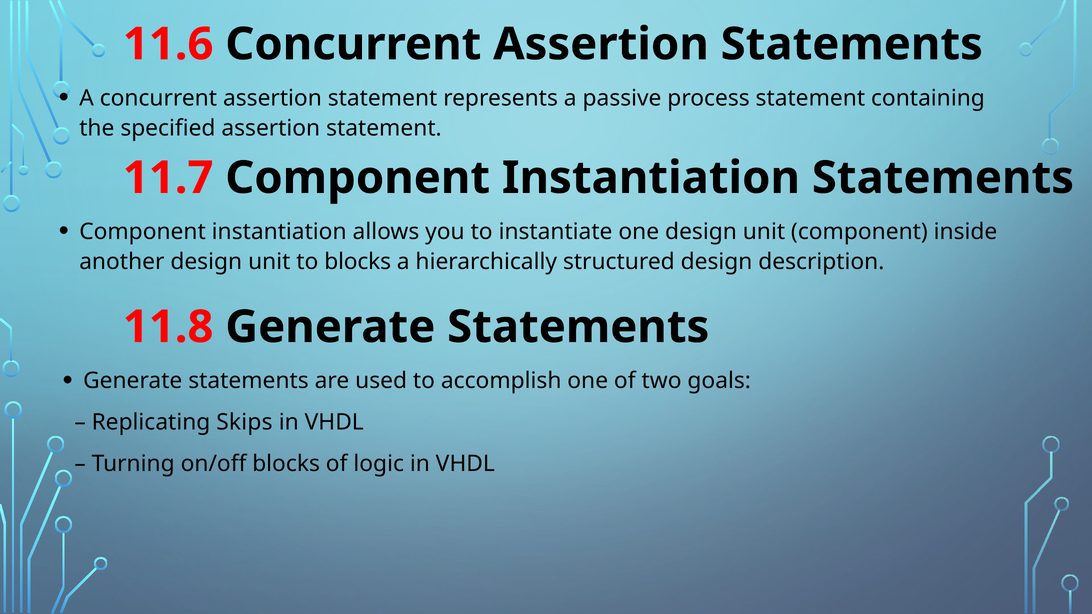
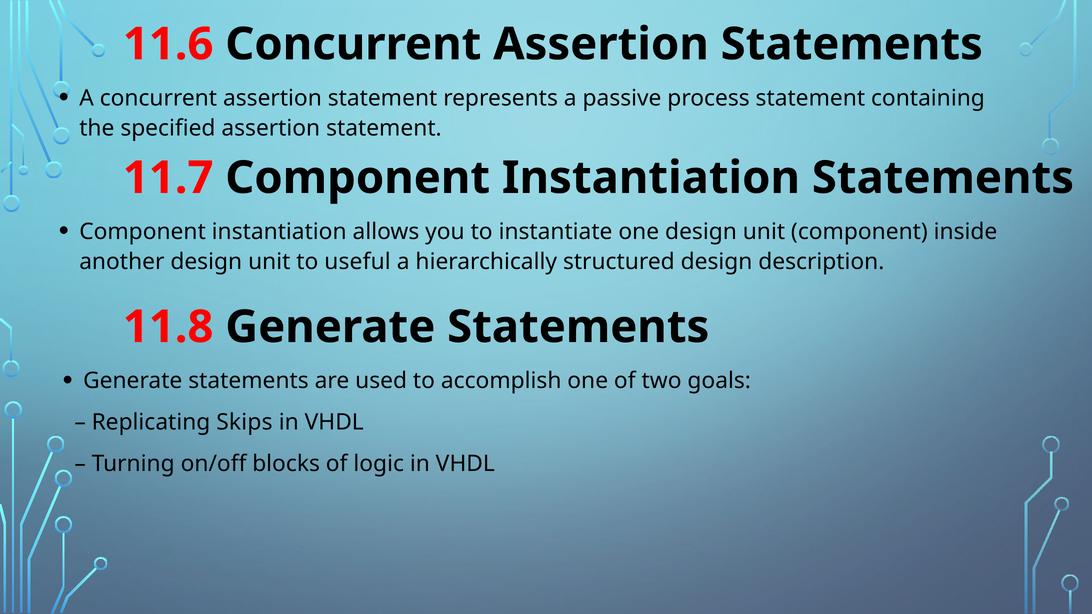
to blocks: blocks -> useful
